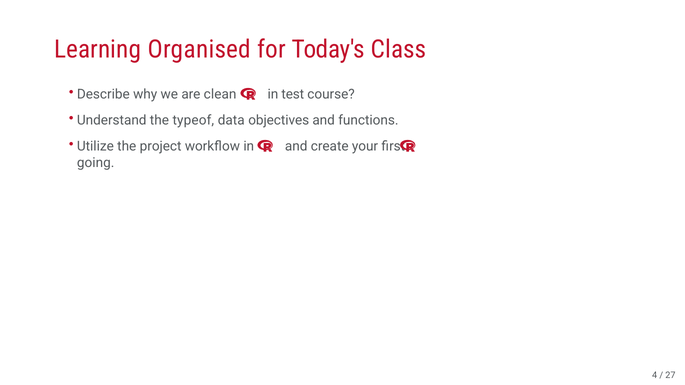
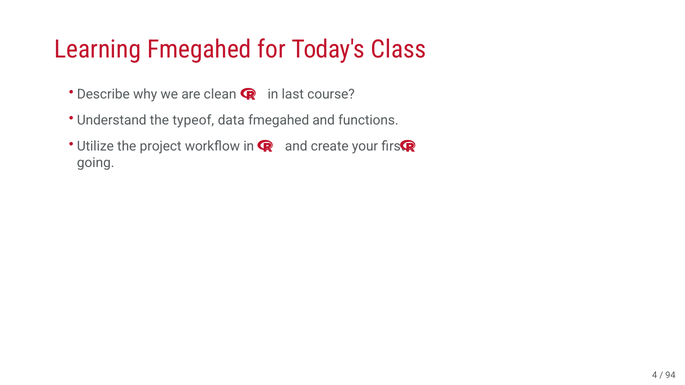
Learning Organised: Organised -> Fmegahed
test: test -> last
data objectives: objectives -> fmegahed
27: 27 -> 94
